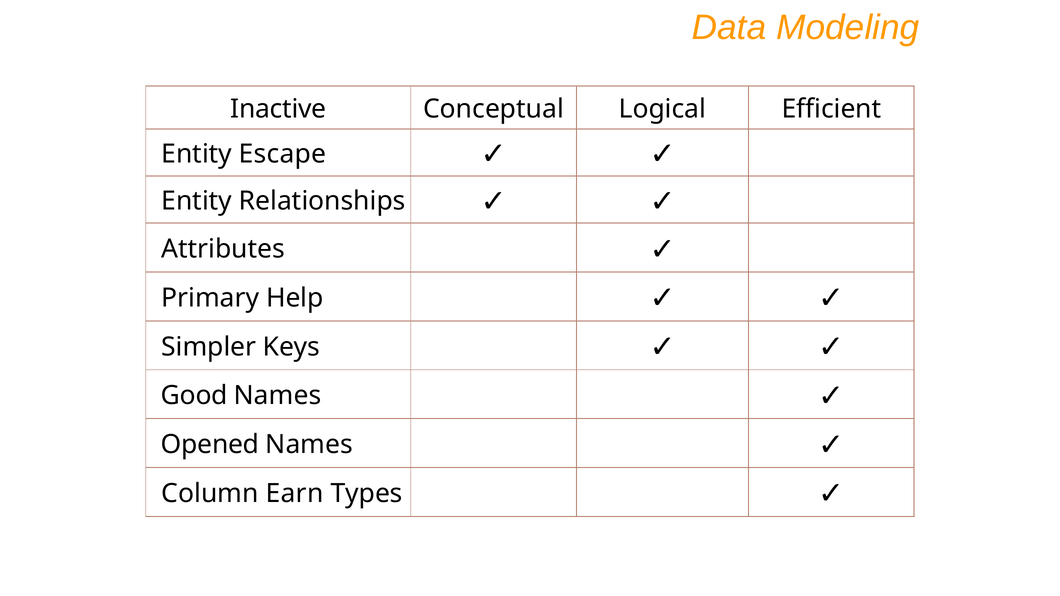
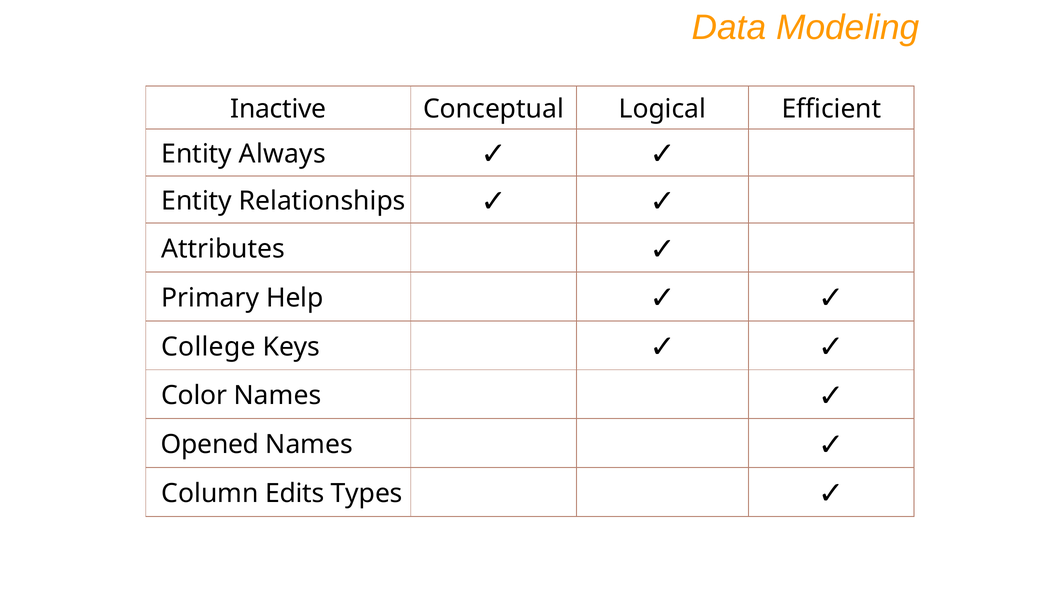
Escape: Escape -> Always
Simpler: Simpler -> College
Good: Good -> Color
Earn: Earn -> Edits
